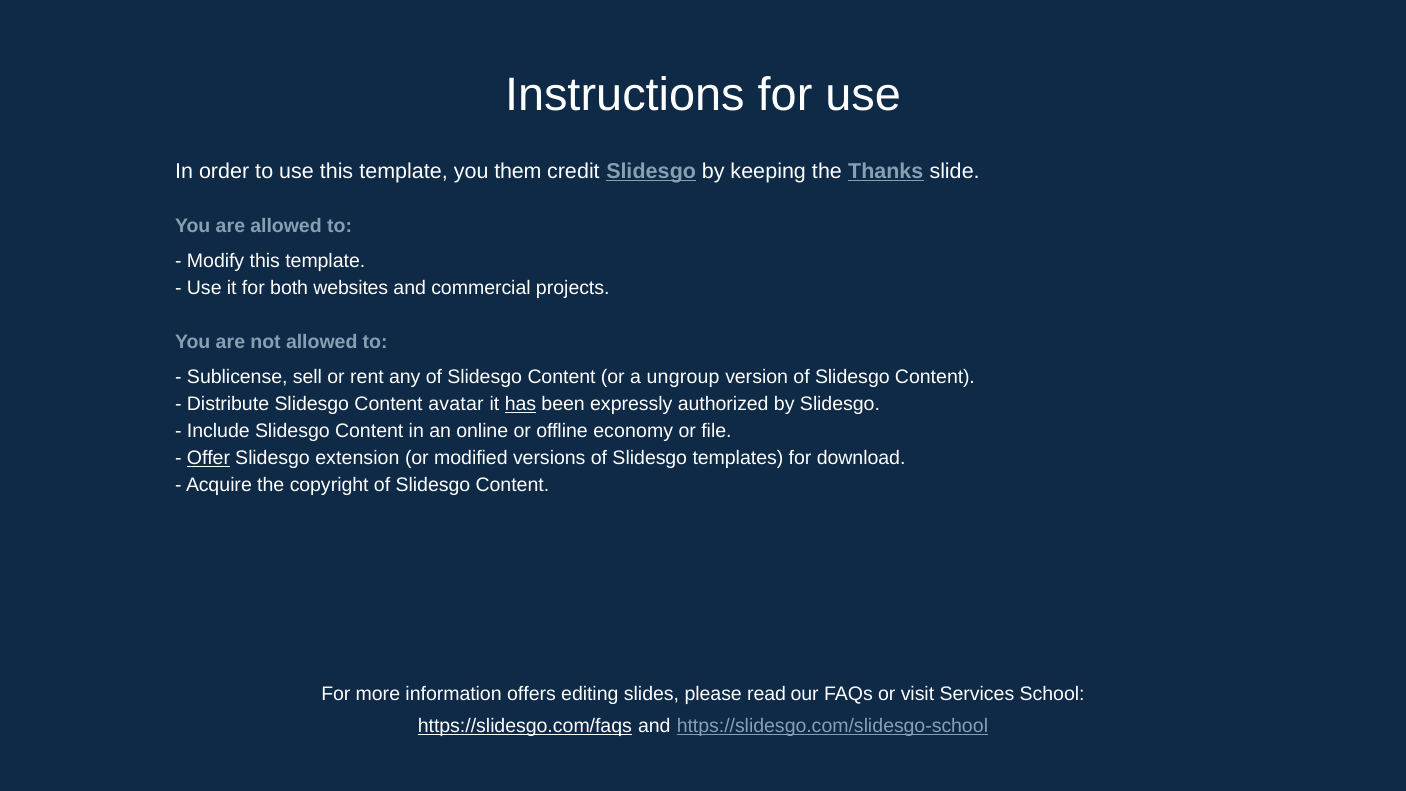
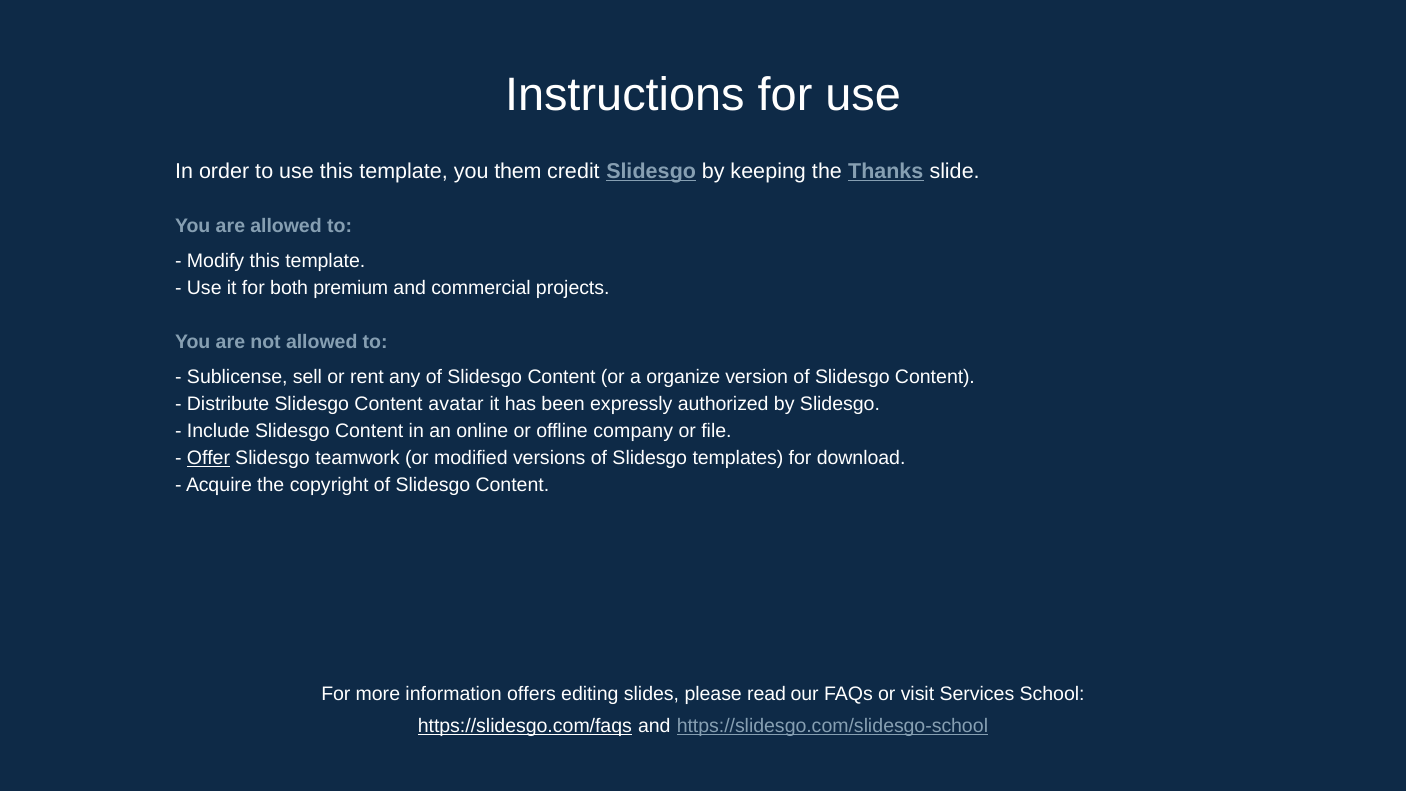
websites: websites -> premium
ungroup: ungroup -> organize
has underline: present -> none
economy: economy -> company
extension: extension -> teamwork
